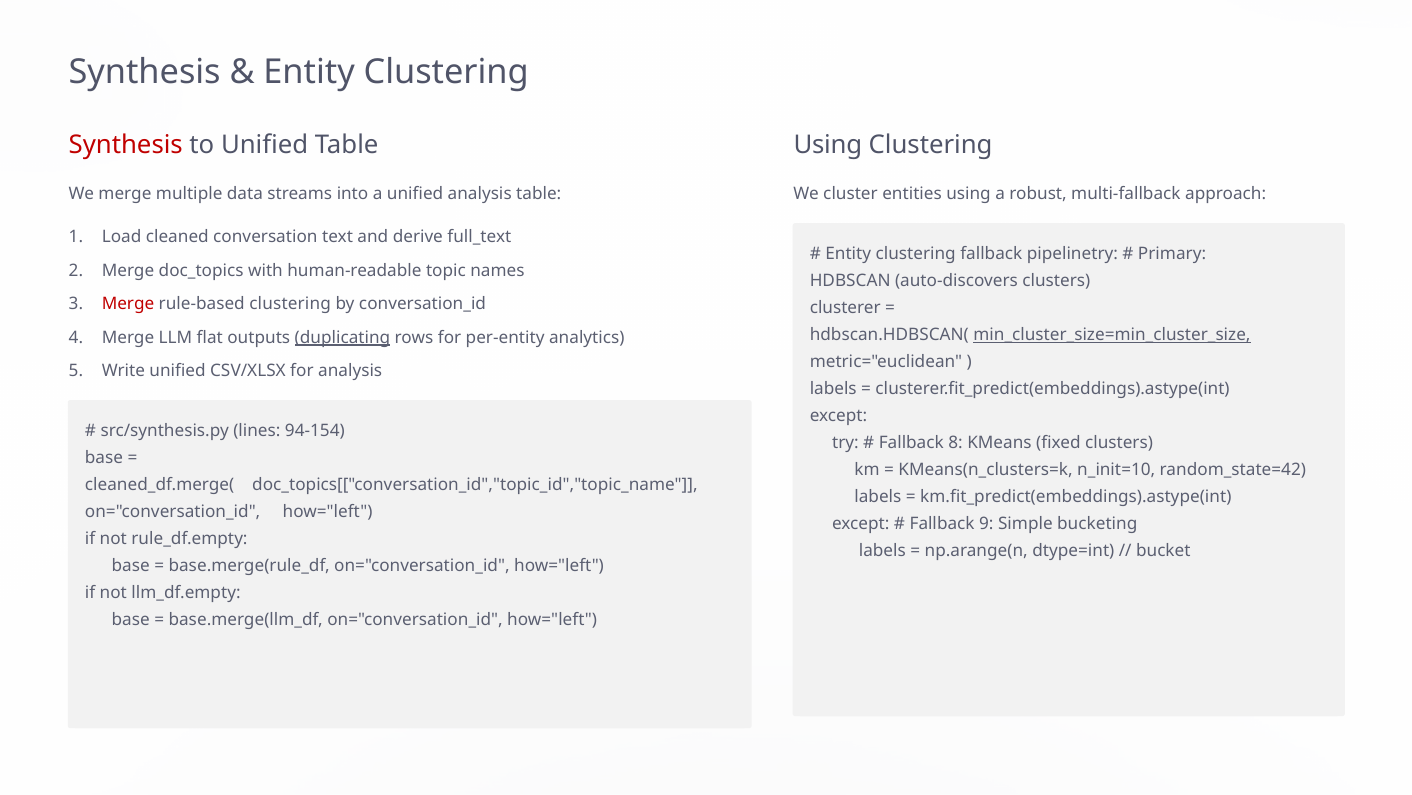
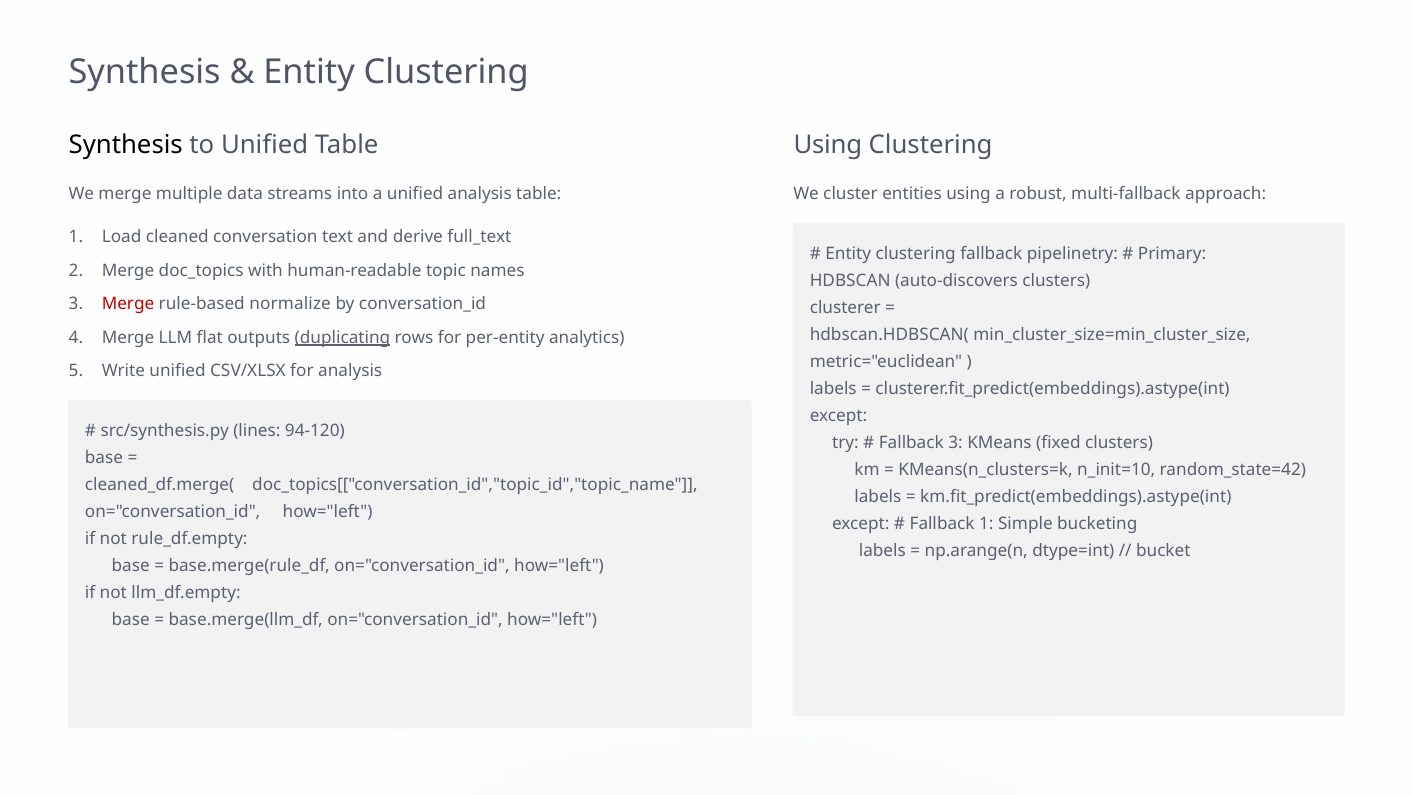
Synthesis at (126, 145) colour: red -> black
rule-based clustering: clustering -> normalize
min_cluster_size=min_cluster_size underline: present -> none
94-154: 94-154 -> 94-120
Fallback 8: 8 -> 3
Fallback 9: 9 -> 1
